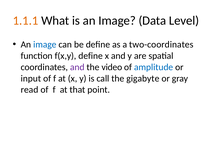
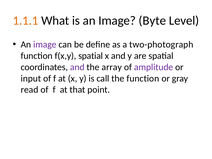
Data: Data -> Byte
image at (45, 44) colour: blue -> purple
two-coordinates: two-coordinates -> two-photograph
f(x,y define: define -> spatial
video: video -> array
amplitude colour: blue -> purple
the gigabyte: gigabyte -> function
